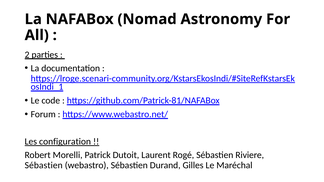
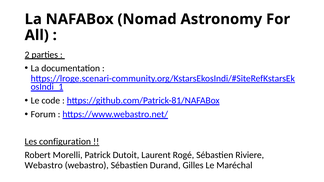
Sébastien at (44, 166): Sébastien -> Webastro
